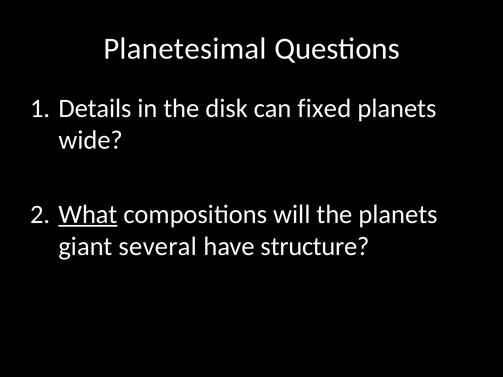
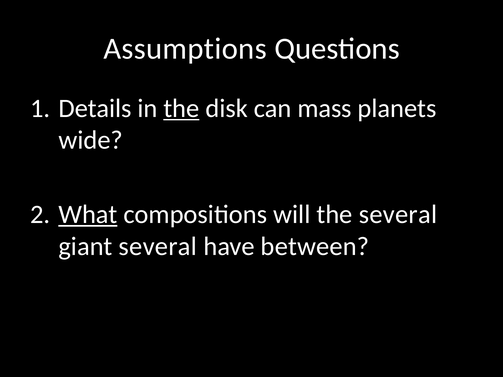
Planetesimal: Planetesimal -> Assumptions
the at (181, 108) underline: none -> present
fixed: fixed -> mass
the planets: planets -> several
structure: structure -> between
